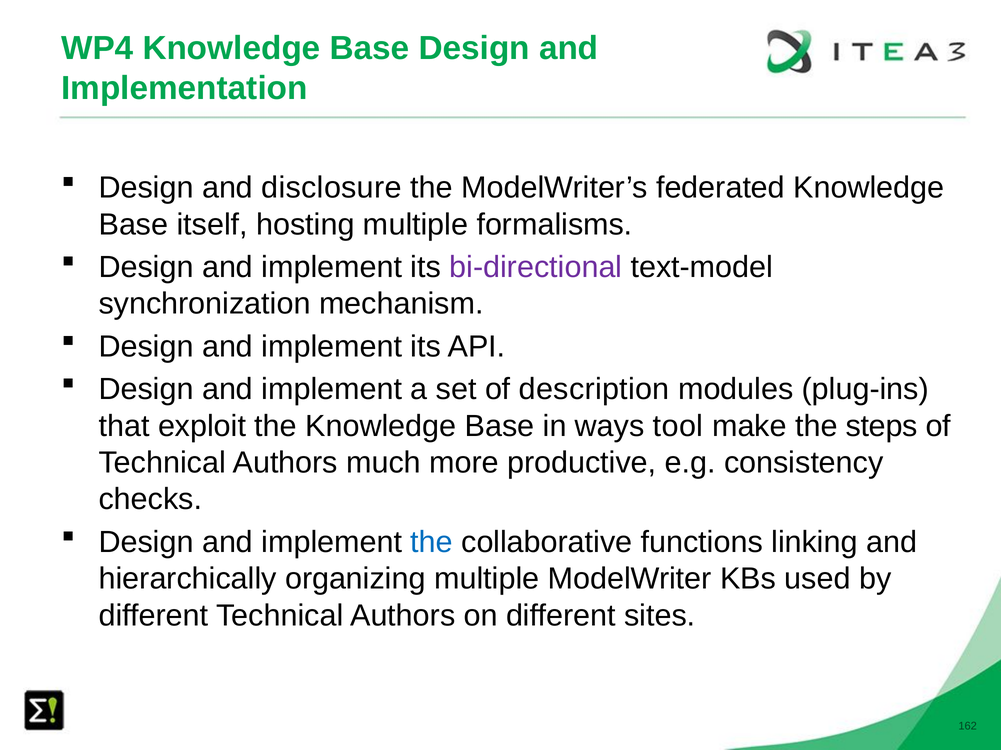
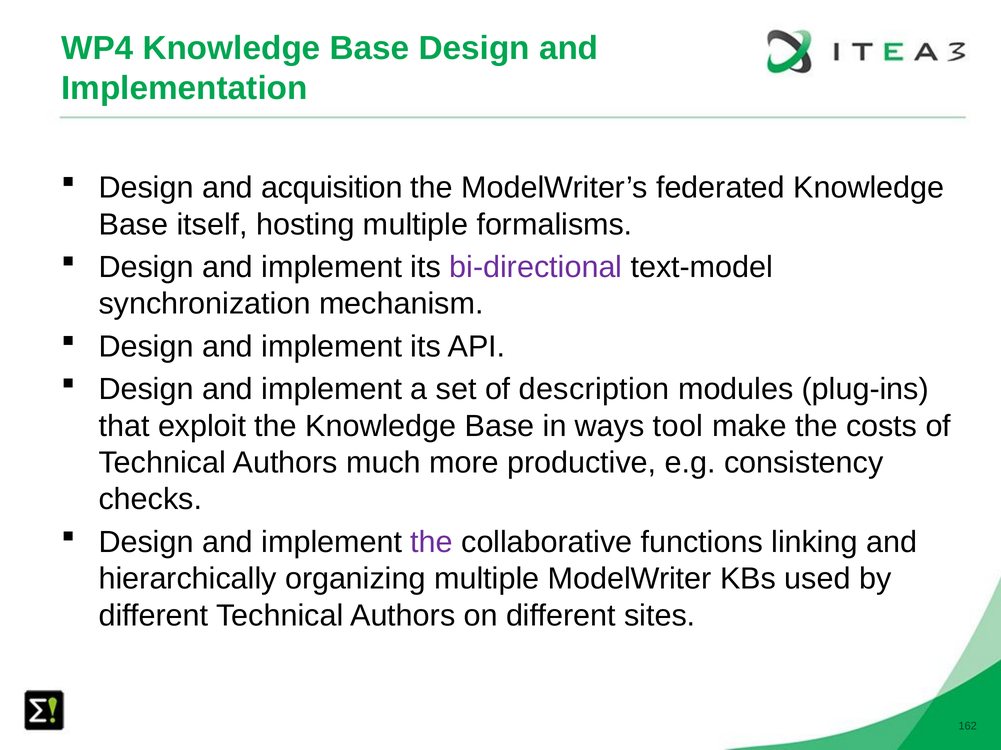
disclosure: disclosure -> acquisition
steps: steps -> costs
the at (432, 543) colour: blue -> purple
